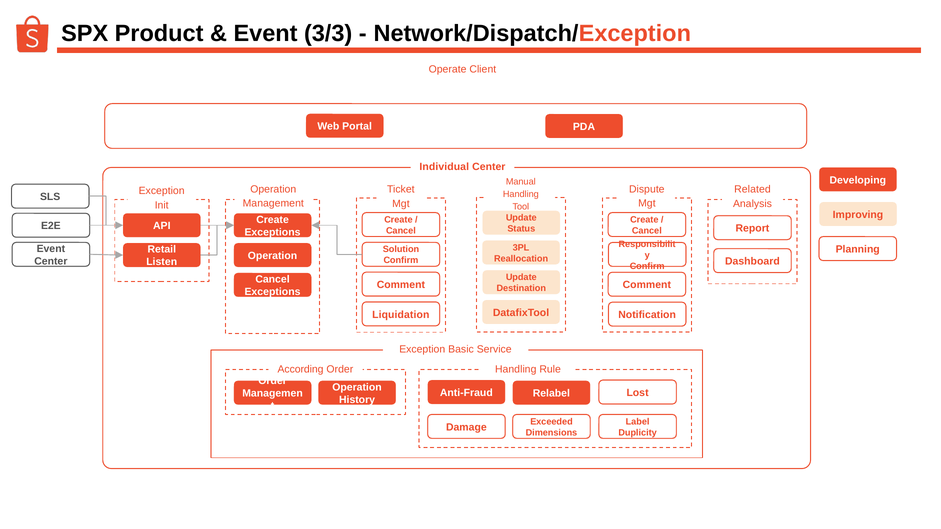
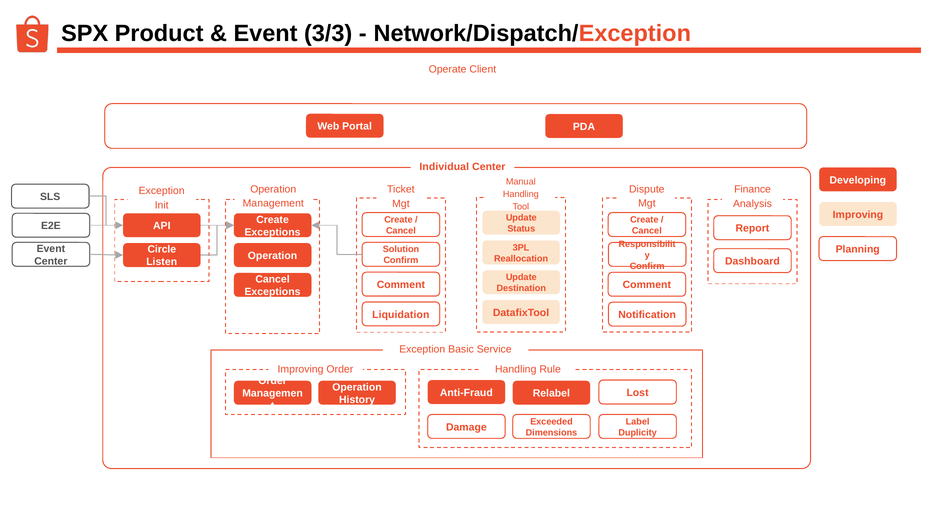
Related: Related -> Finance
Retail: Retail -> Circle
According at (301, 369): According -> Improving
